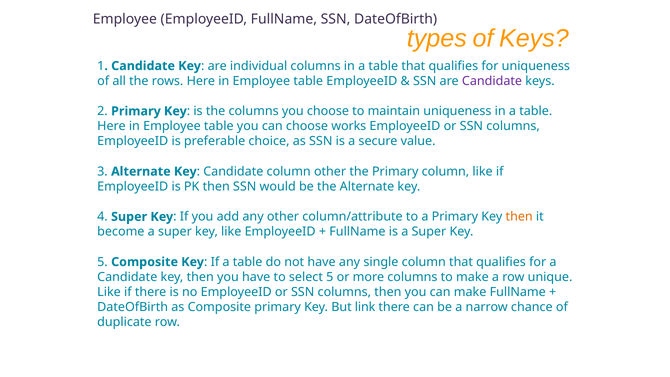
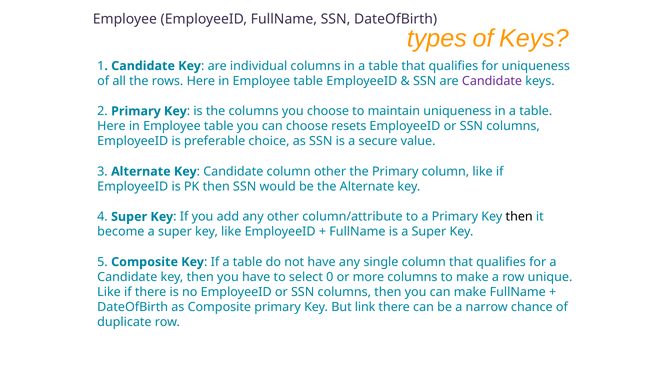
works: works -> resets
then at (519, 217) colour: orange -> black
select 5: 5 -> 0
